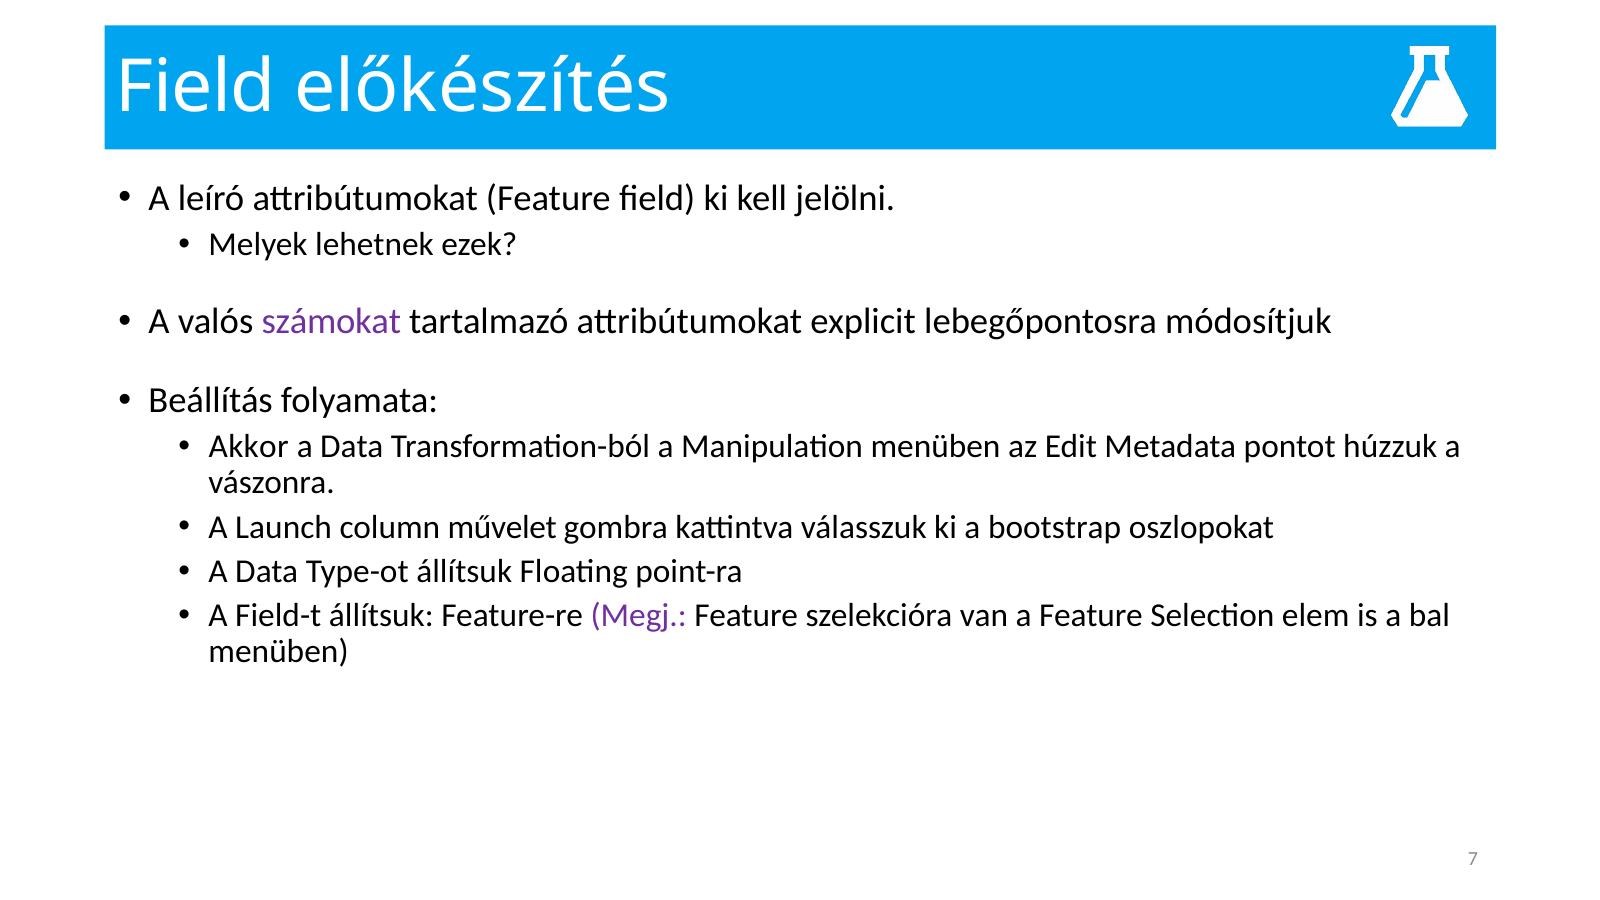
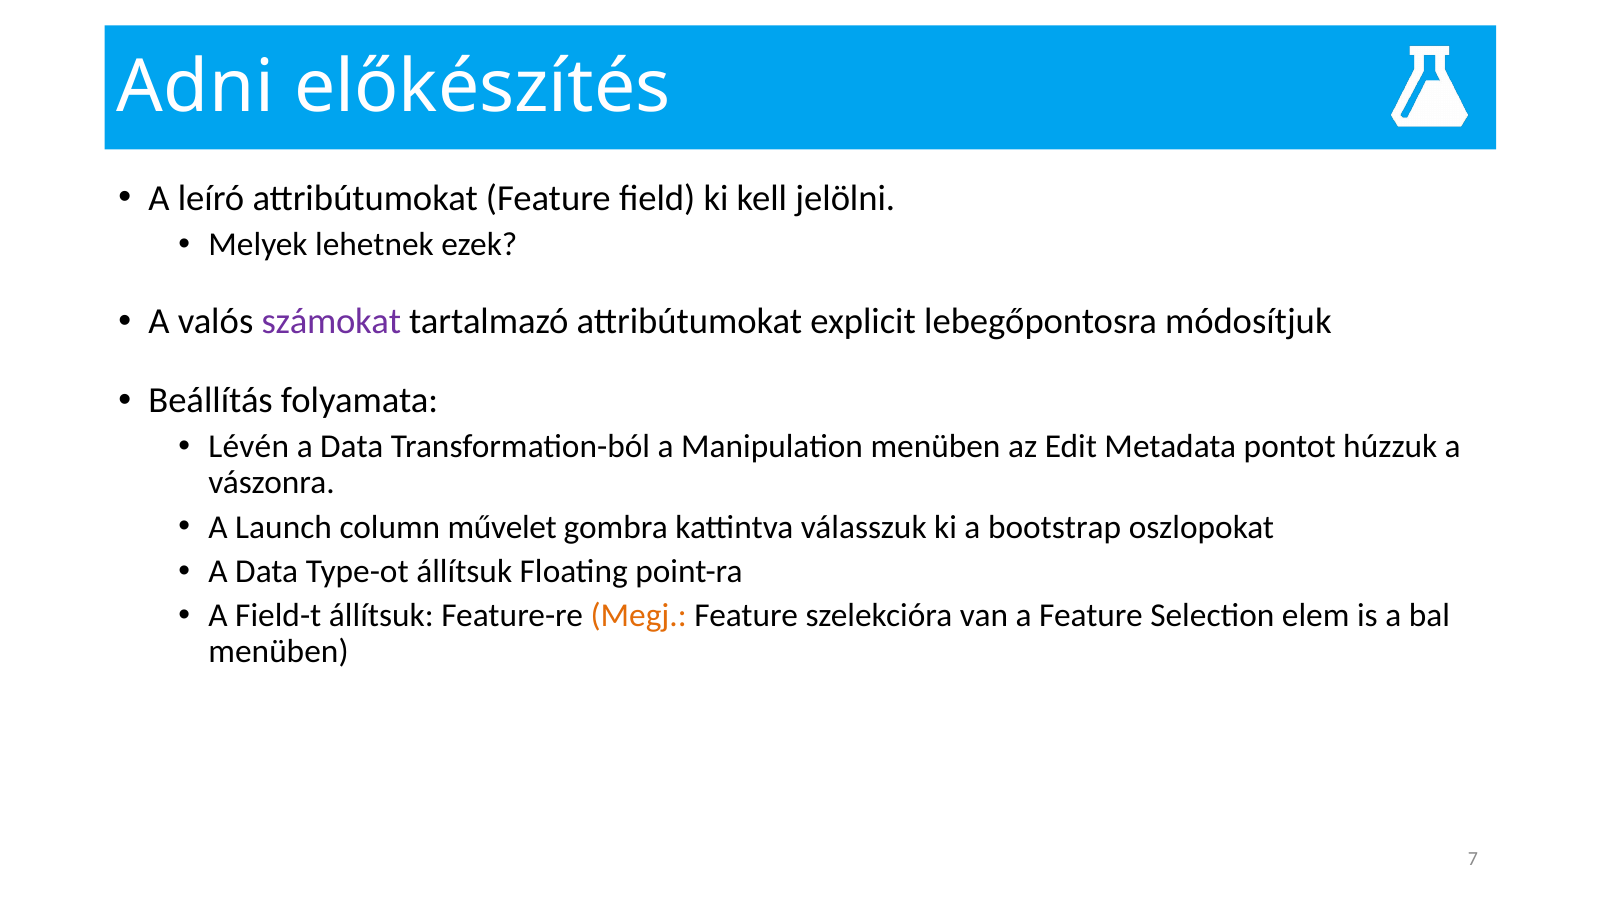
Field at (196, 87): Field -> Adni
Akkor: Akkor -> Lévén
Megj colour: purple -> orange
